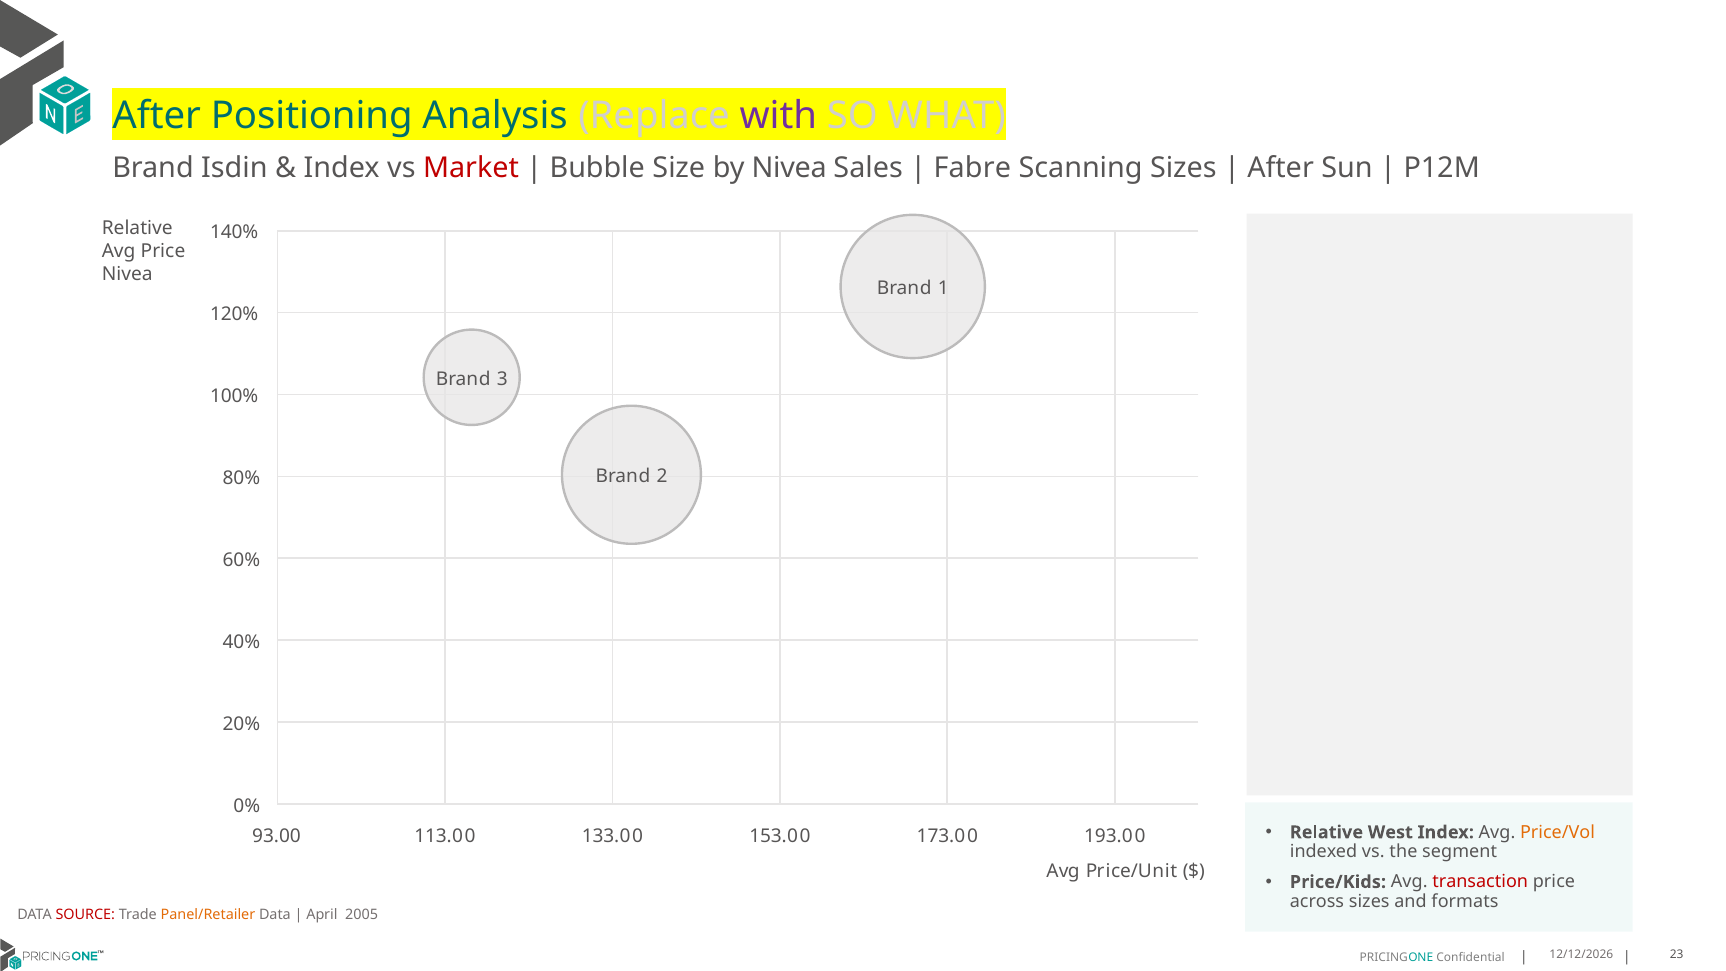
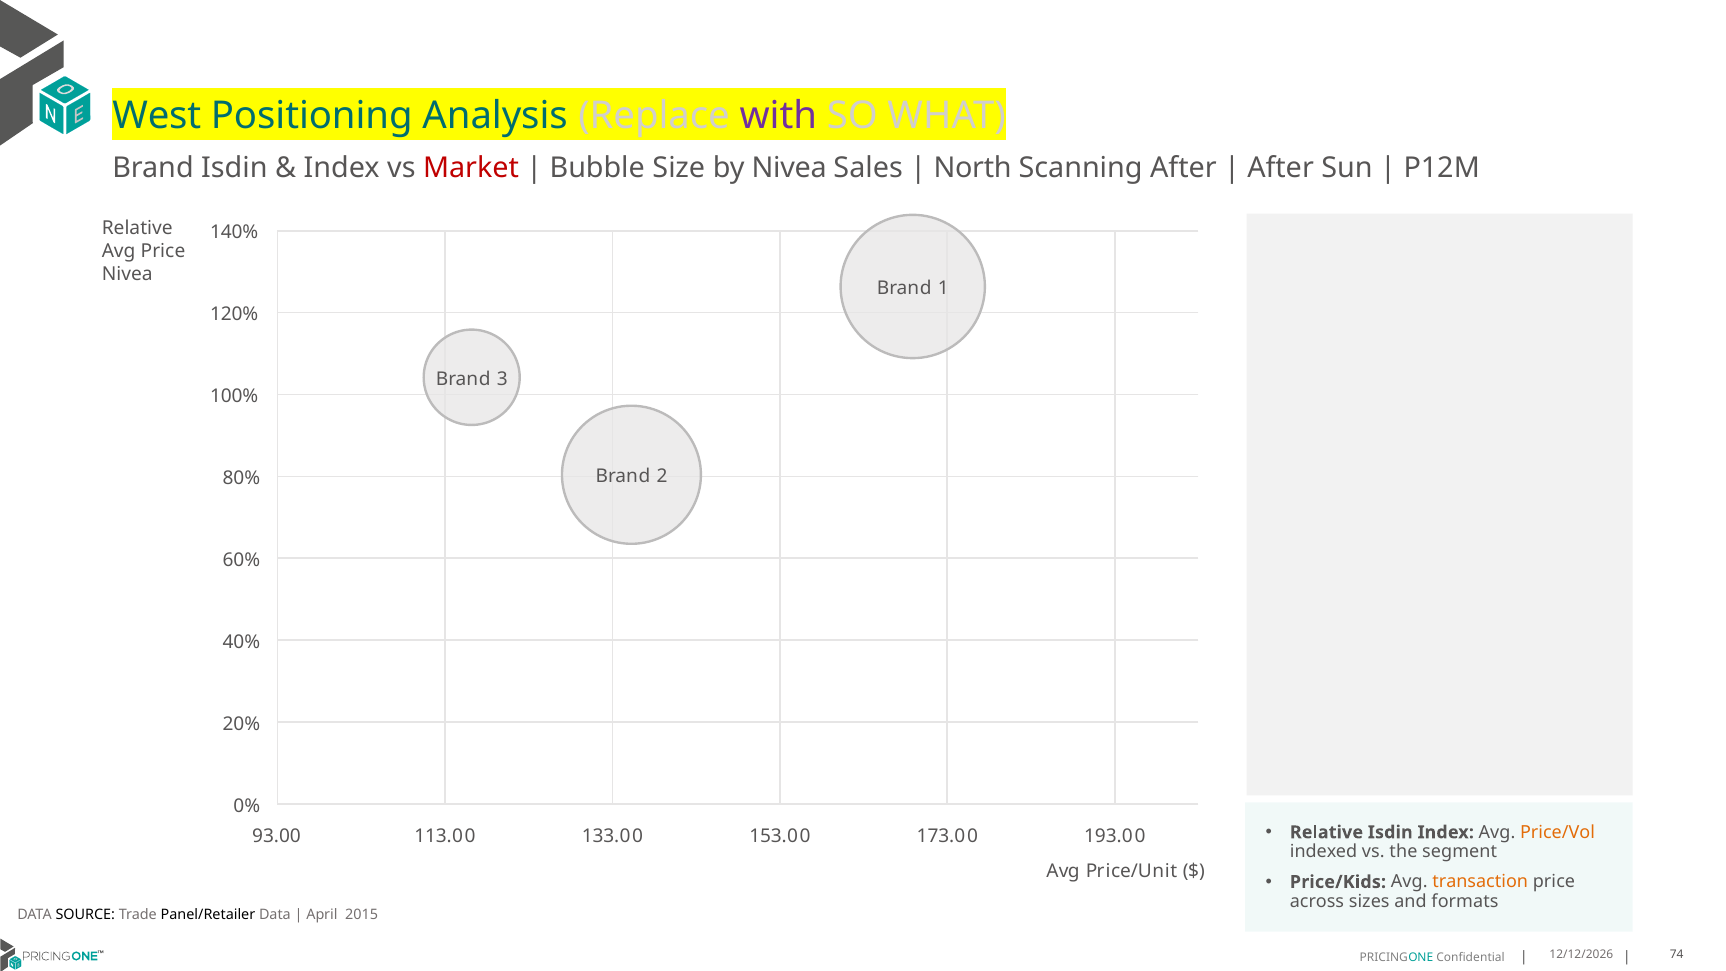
After at (157, 116): After -> West
Fabre: Fabre -> North
Scanning Sizes: Sizes -> After
Relative West: West -> Isdin
transaction colour: red -> orange
SOURCE colour: red -> black
Panel/Retailer colour: orange -> black
2005: 2005 -> 2015
23: 23 -> 74
